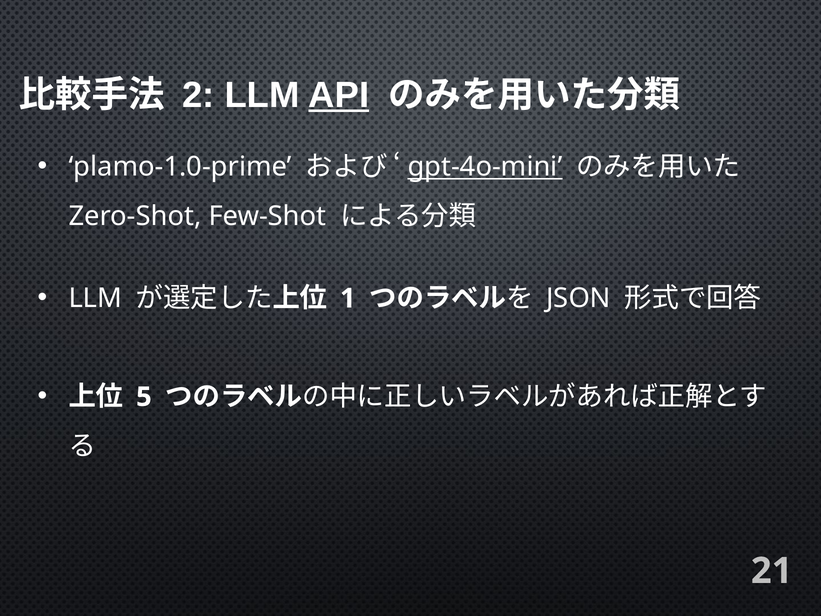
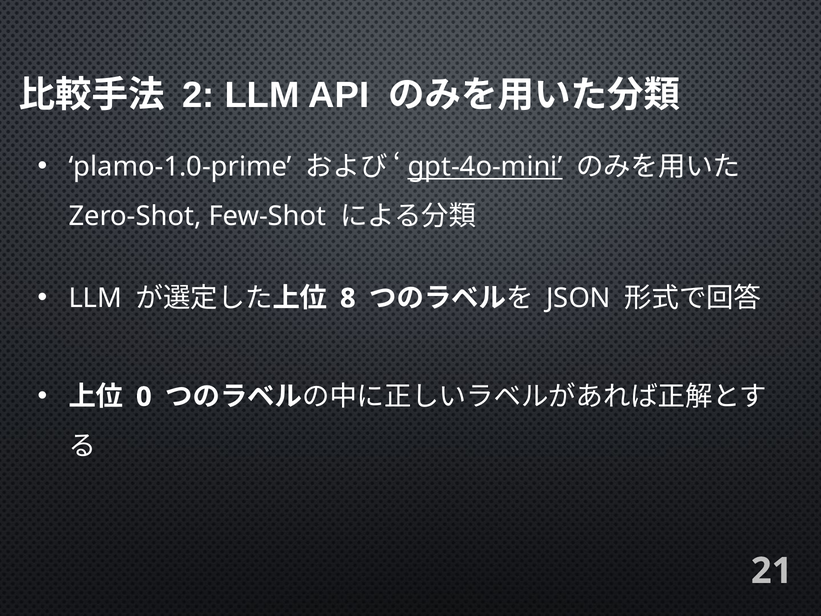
API underline: present -> none
1: 1 -> 8
5: 5 -> 0
